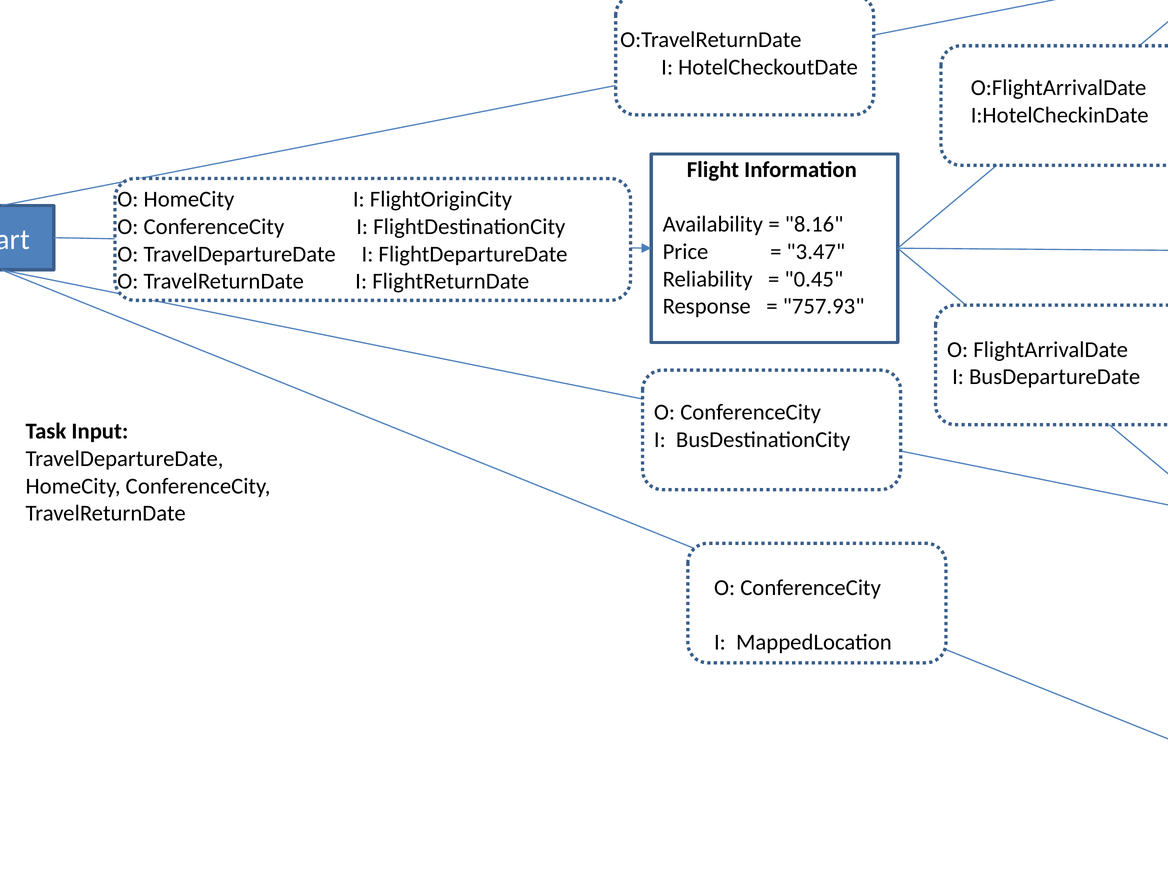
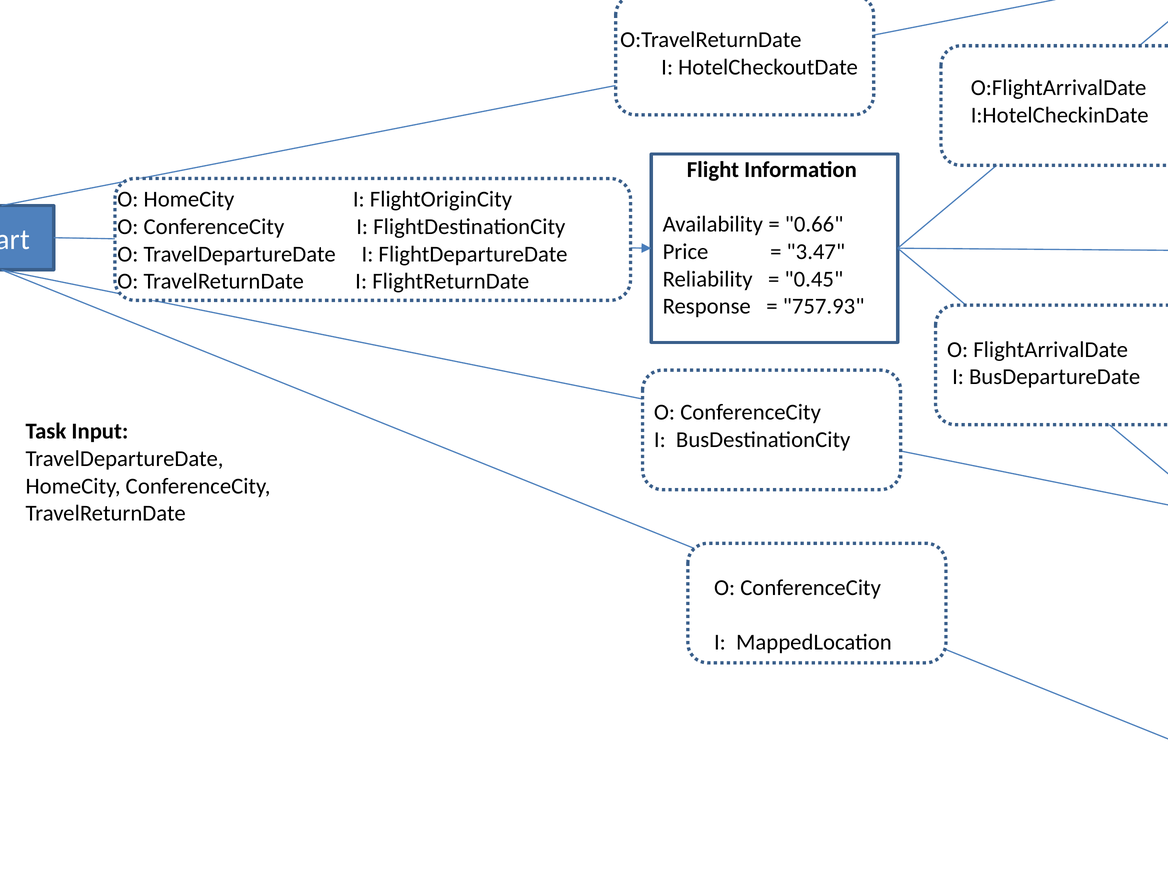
8.16: 8.16 -> 0.66
